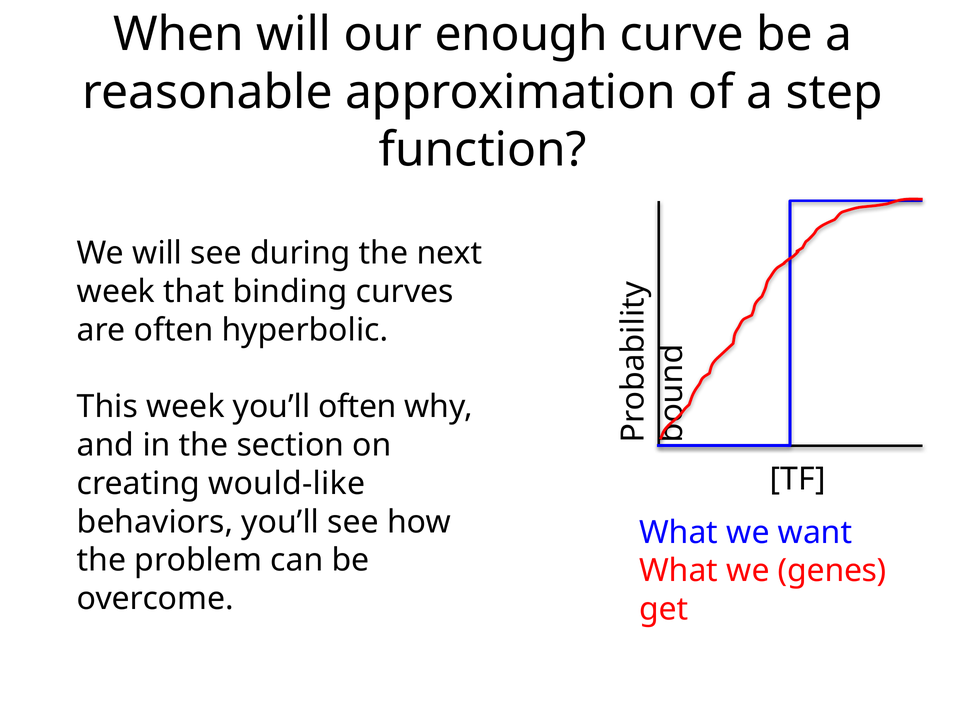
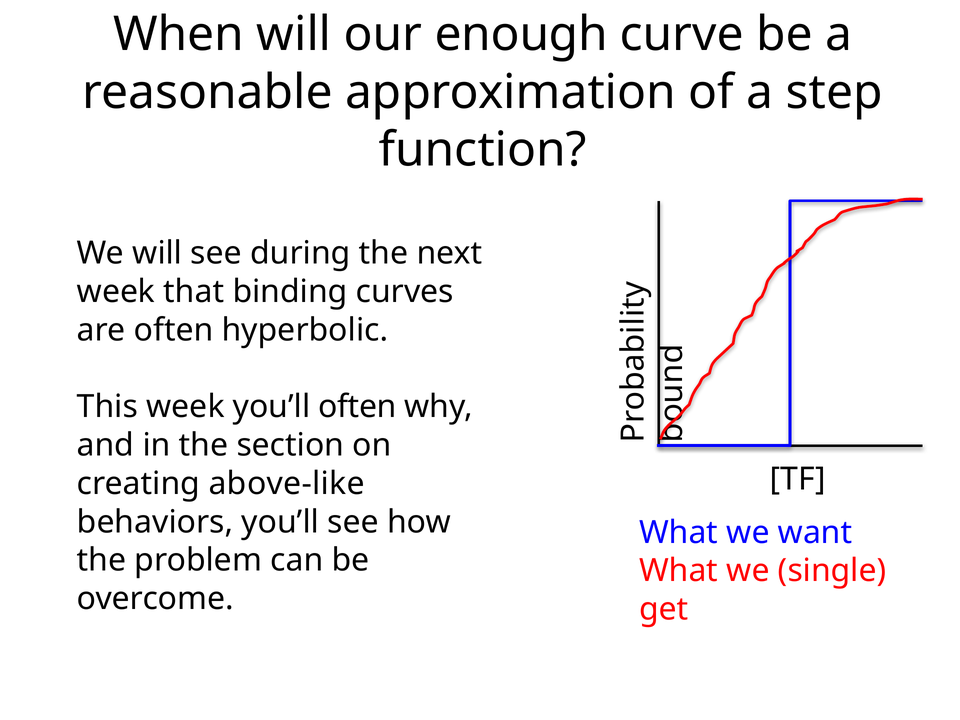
would-like: would-like -> above-like
genes: genes -> single
